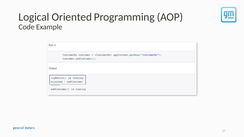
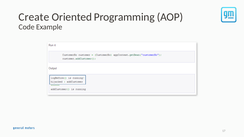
Logical: Logical -> Create
